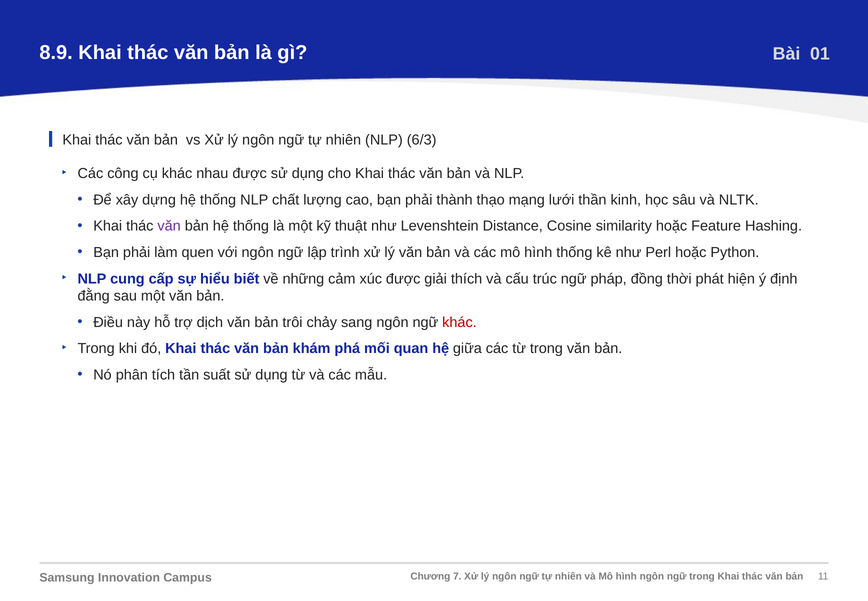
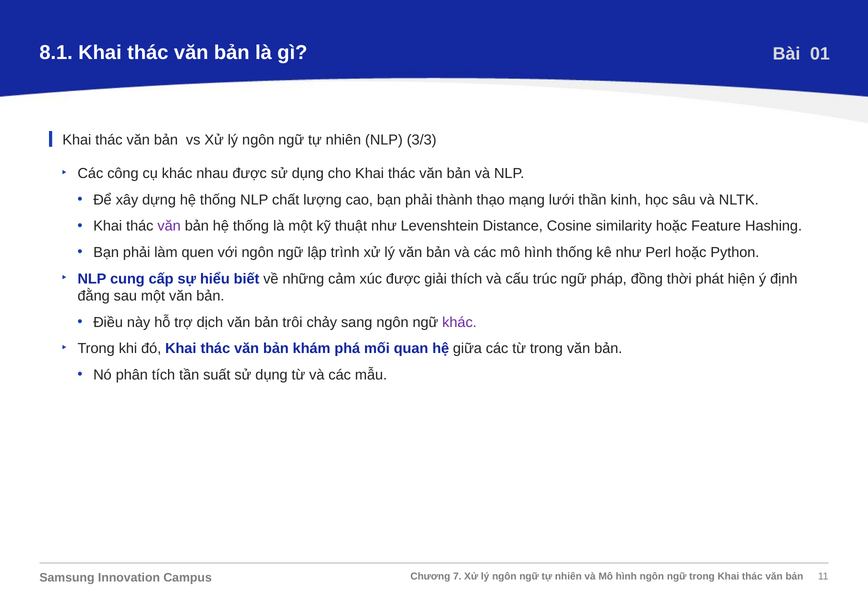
8.9: 8.9 -> 8.1
6/3: 6/3 -> 3/3
khác at (459, 322) colour: red -> purple
